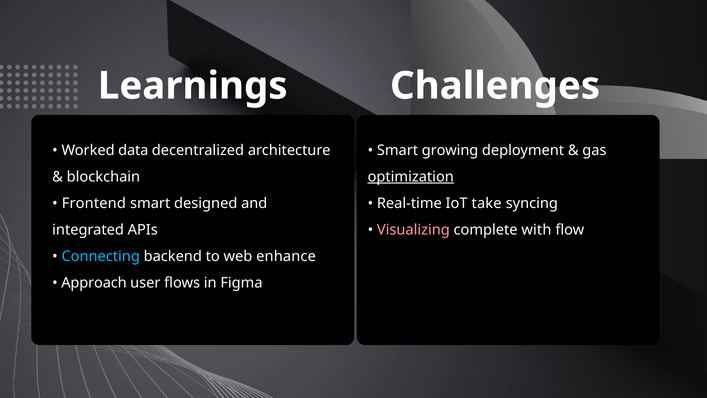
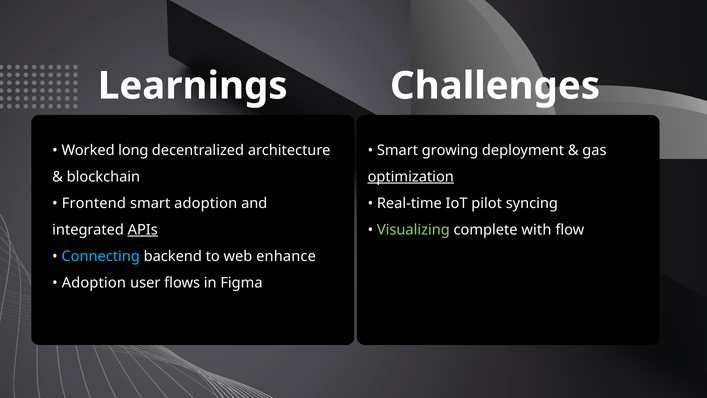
data: data -> long
take: take -> pilot
smart designed: designed -> adoption
Visualizing colour: pink -> light green
APIs underline: none -> present
Approach at (94, 283): Approach -> Adoption
